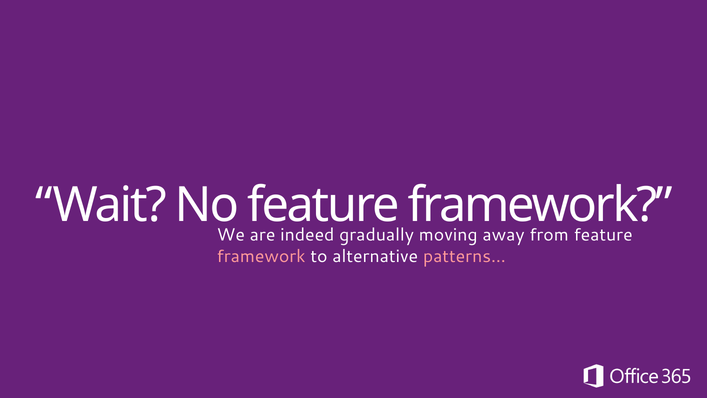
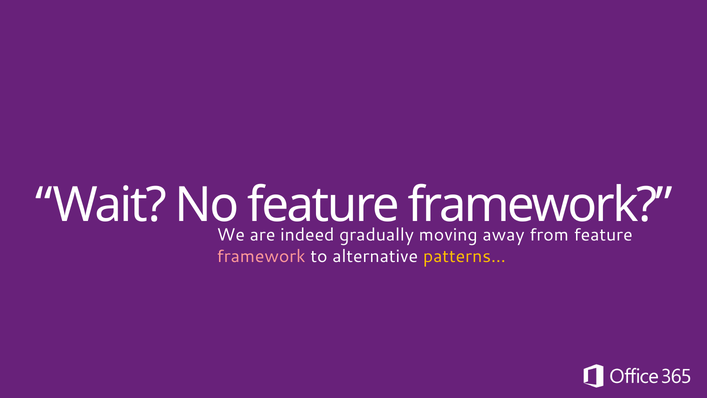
patterns… colour: pink -> yellow
